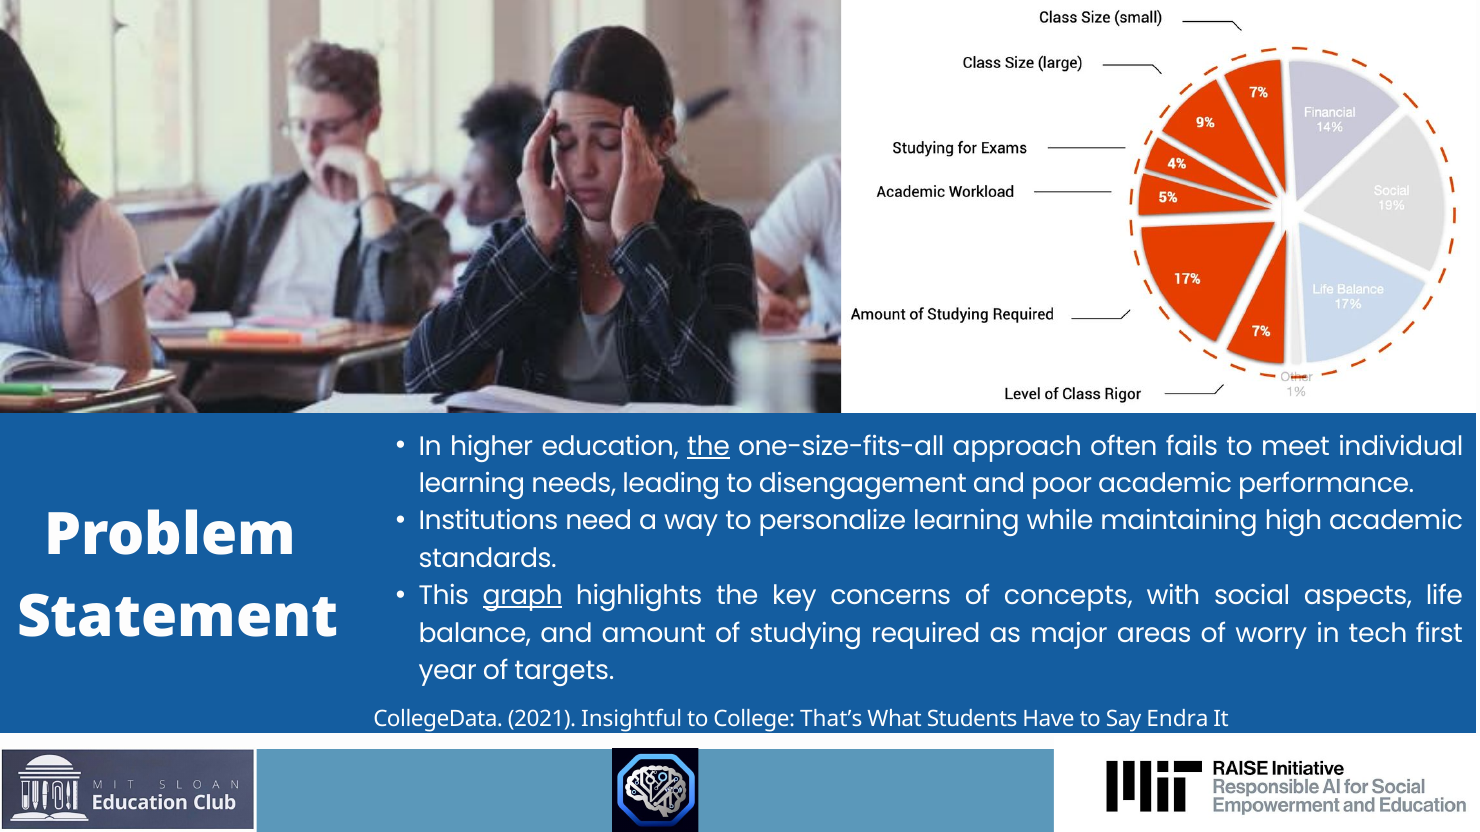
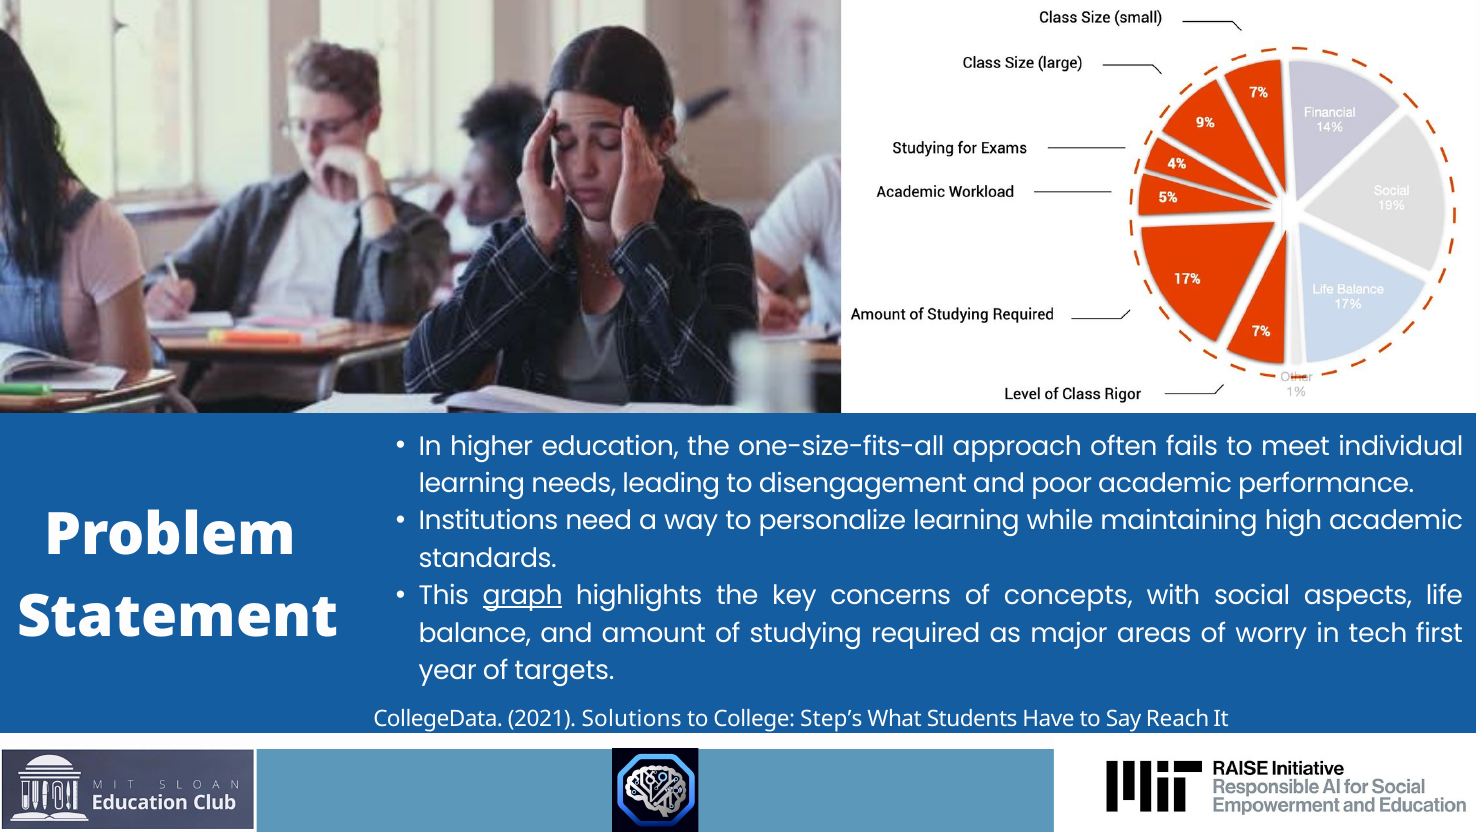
the at (709, 447) underline: present -> none
Insightful: Insightful -> Solutions
That’s: That’s -> Step’s
Endra: Endra -> Reach
